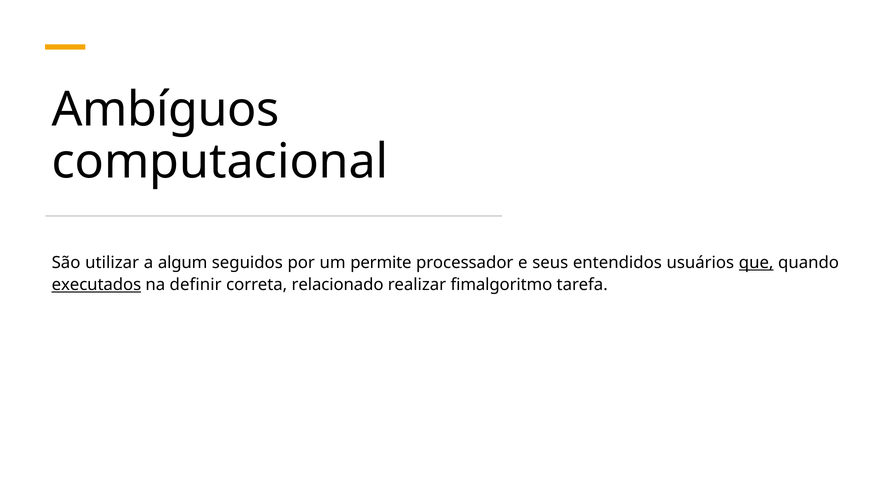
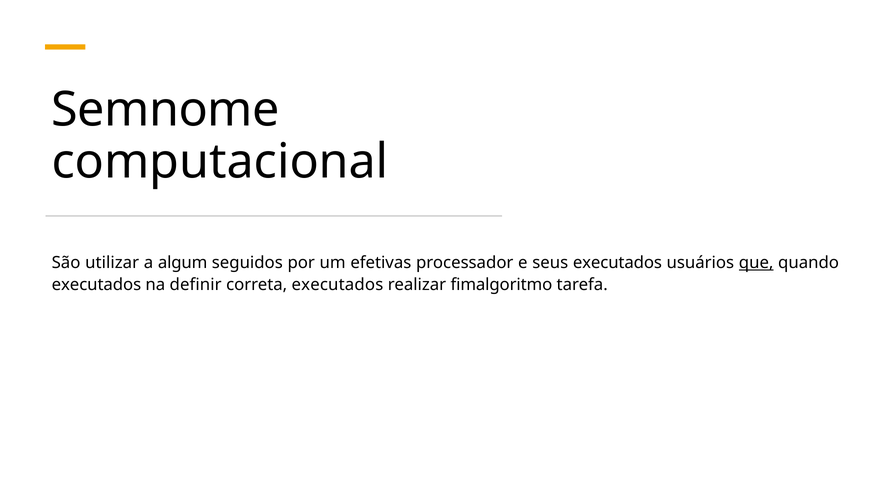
Ambíguos: Ambíguos -> Semnome
permite: permite -> efetivas
seus entendidos: entendidos -> executados
executados at (96, 285) underline: present -> none
correta relacionado: relacionado -> executados
